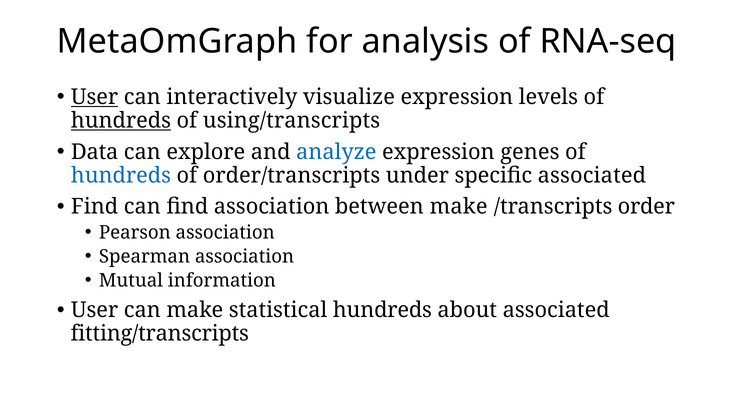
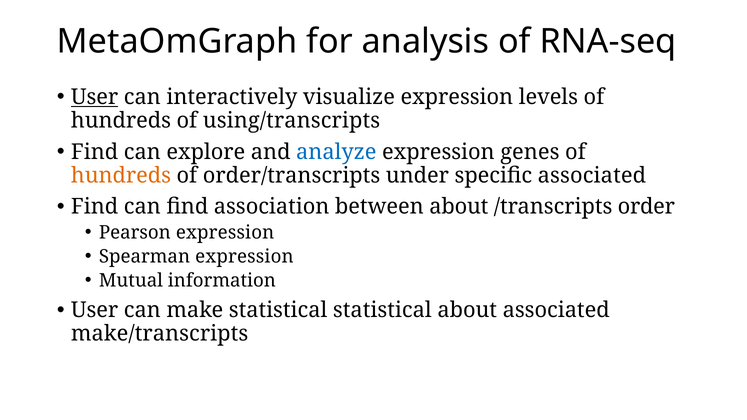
hundreds at (121, 121) underline: present -> none
Data at (95, 152): Data -> Find
hundreds at (121, 176) colour: blue -> orange
between make: make -> about
Pearson association: association -> expression
Spearman association: association -> expression
statistical hundreds: hundreds -> statistical
fitting/transcripts: fitting/transcripts -> make/transcripts
